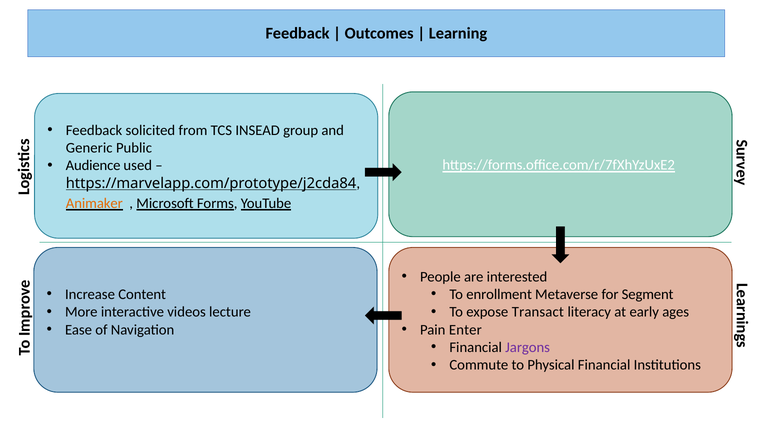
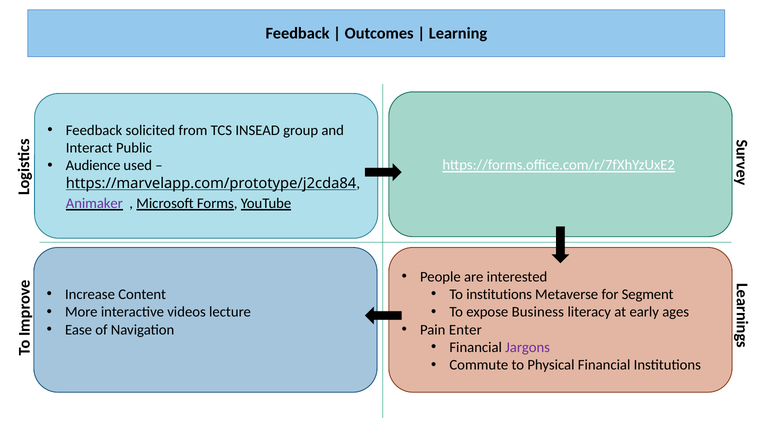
Generic: Generic -> Interact
Animaker colour: orange -> purple
To enrollment: enrollment -> institutions
Transact: Transact -> Business
